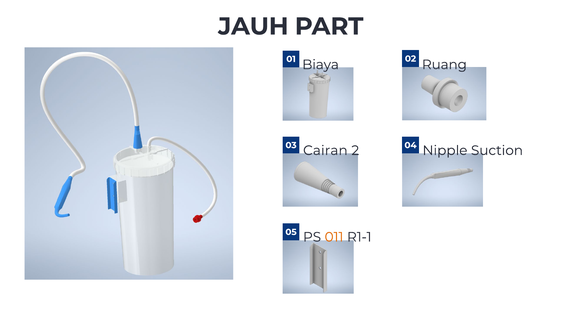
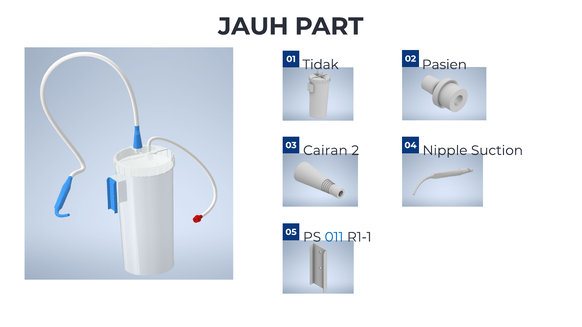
Biaya: Biaya -> Tidak
Ruang: Ruang -> Pasien
011 colour: orange -> blue
